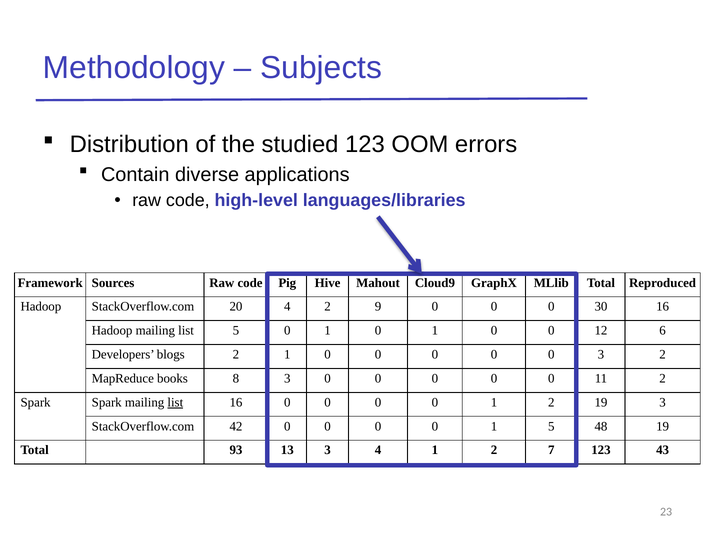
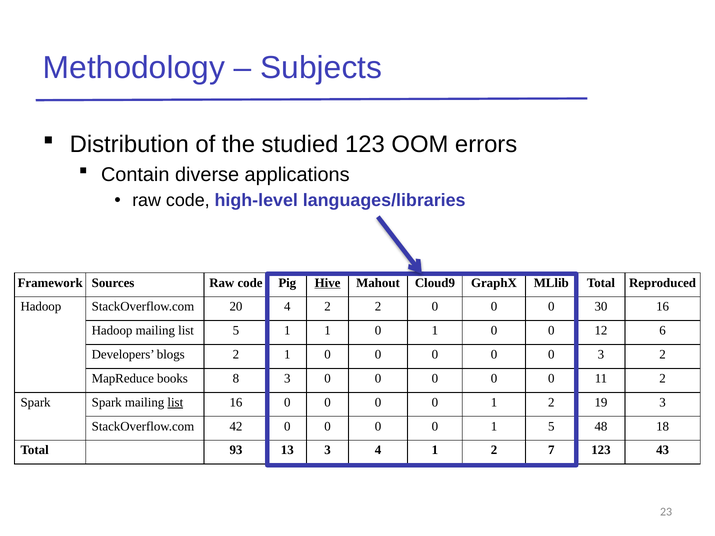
Hive underline: none -> present
2 9: 9 -> 2
5 0: 0 -> 1
48 19: 19 -> 18
